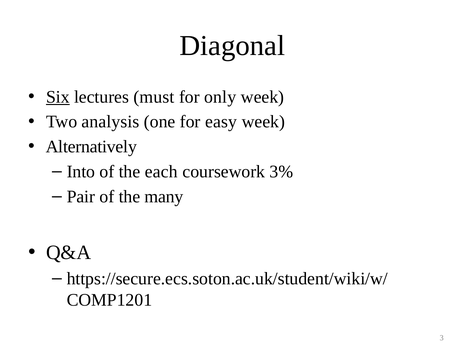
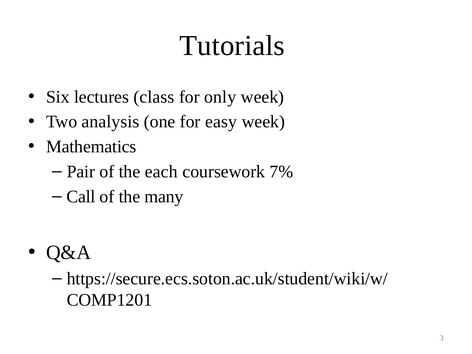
Diagonal: Diagonal -> Tutorials
Six underline: present -> none
must: must -> class
Alternatively: Alternatively -> Mathematics
Into: Into -> Pair
3%: 3% -> 7%
Pair: Pair -> Call
